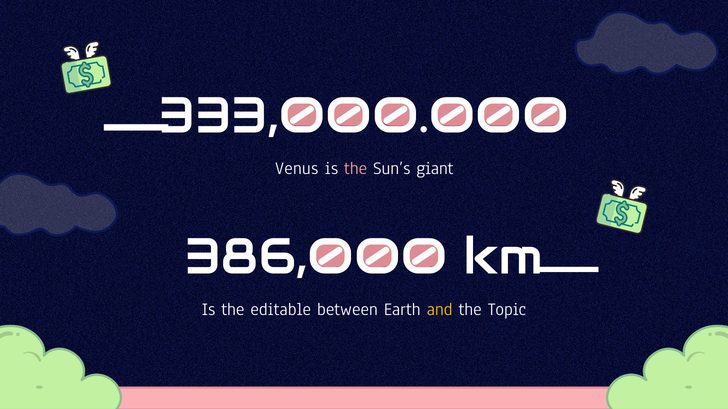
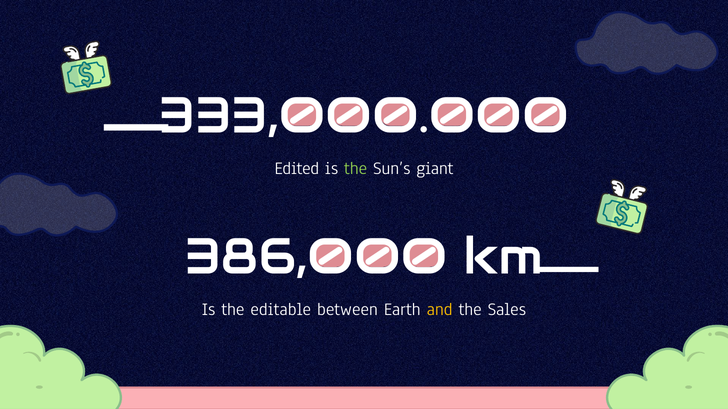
Venus: Venus -> Edited
the at (356, 168) colour: pink -> light green
Topic: Topic -> Sales
